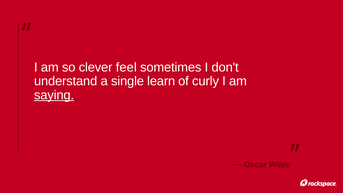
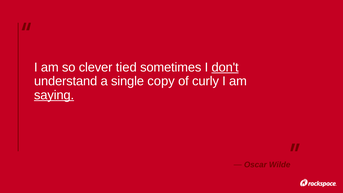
feel: feel -> tied
don't underline: none -> present
learn: learn -> copy
